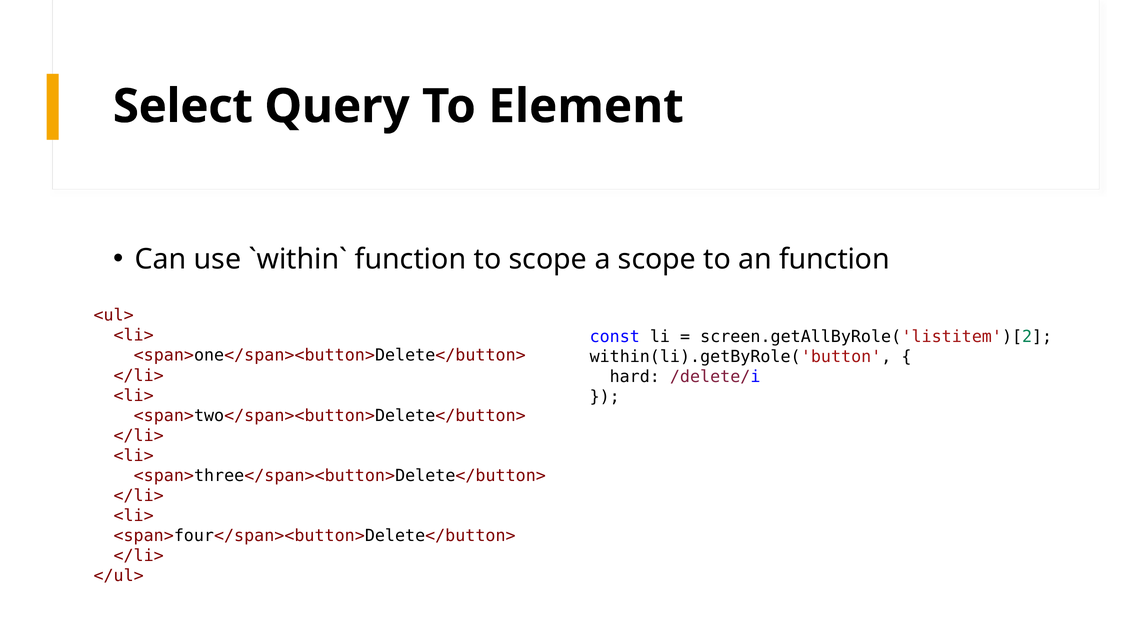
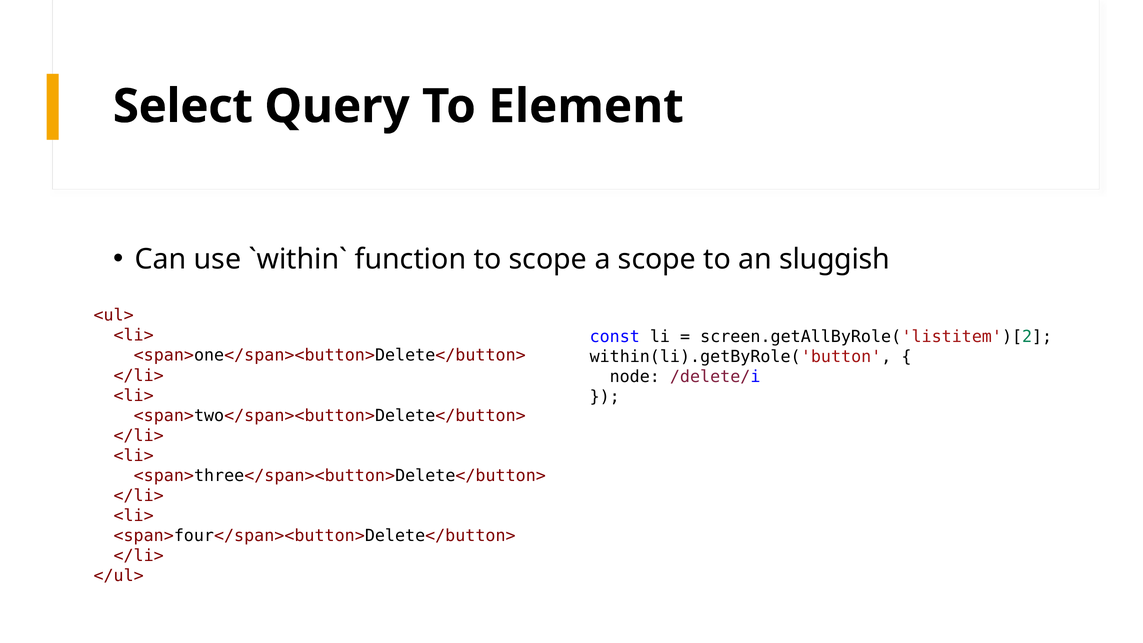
an function: function -> sluggish
hard: hard -> node
